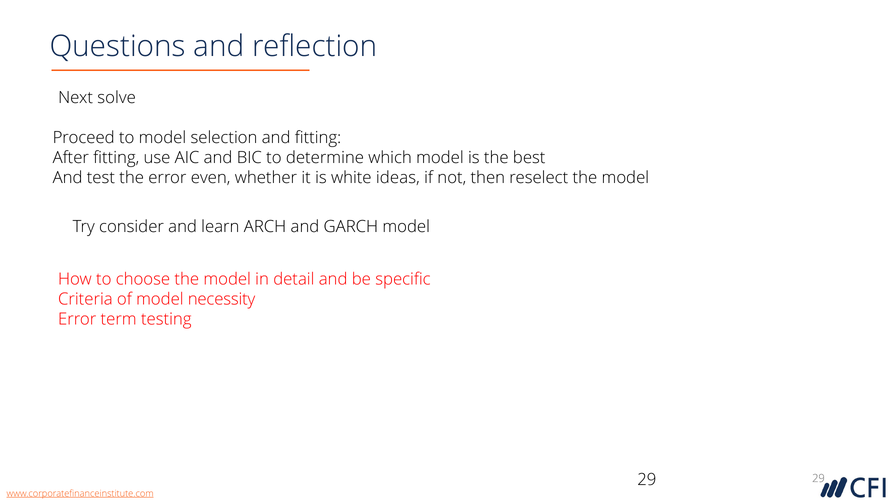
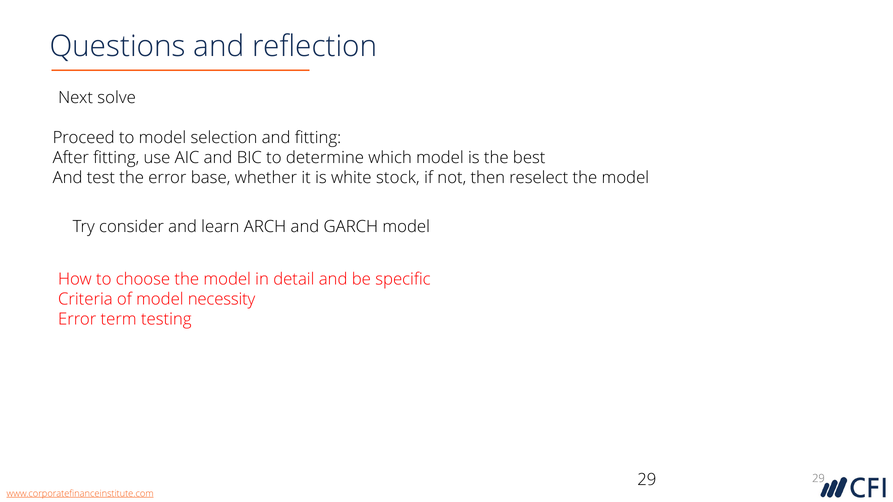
even: even -> base
ideas: ideas -> stock
